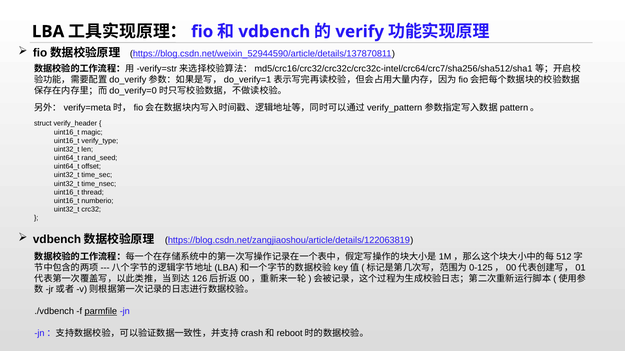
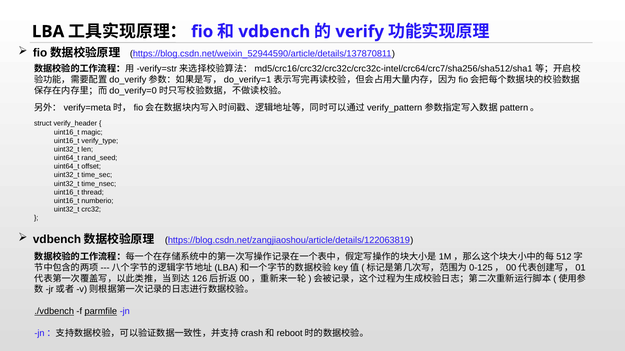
./vdbench underline: none -> present
